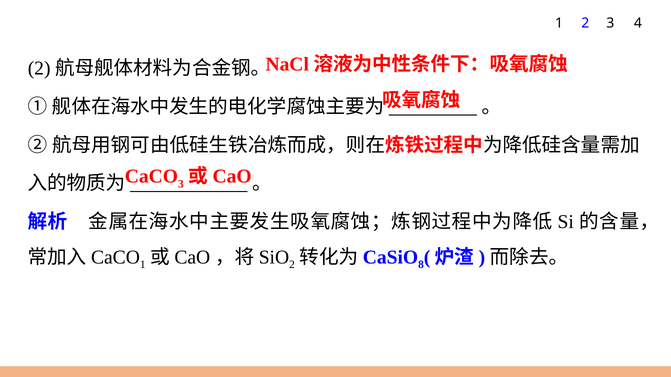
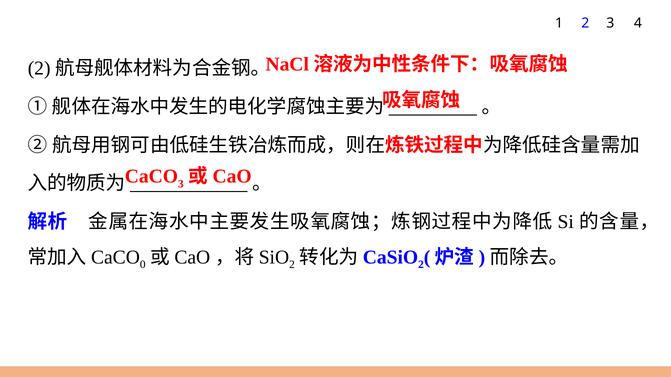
1 at (143, 265): 1 -> 0
8 at (421, 265): 8 -> 2
